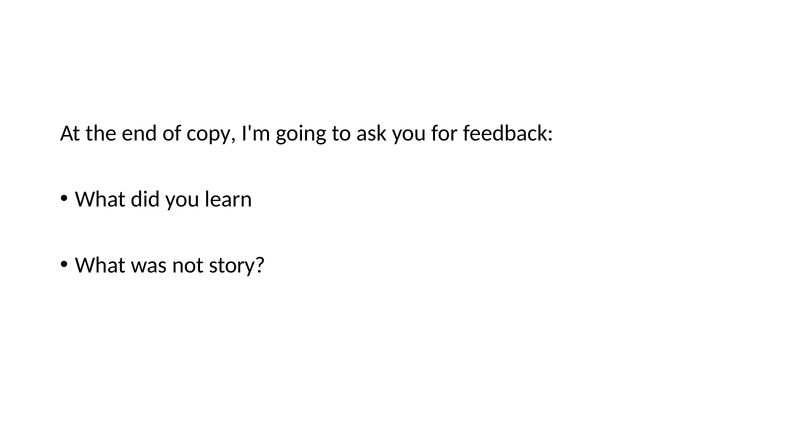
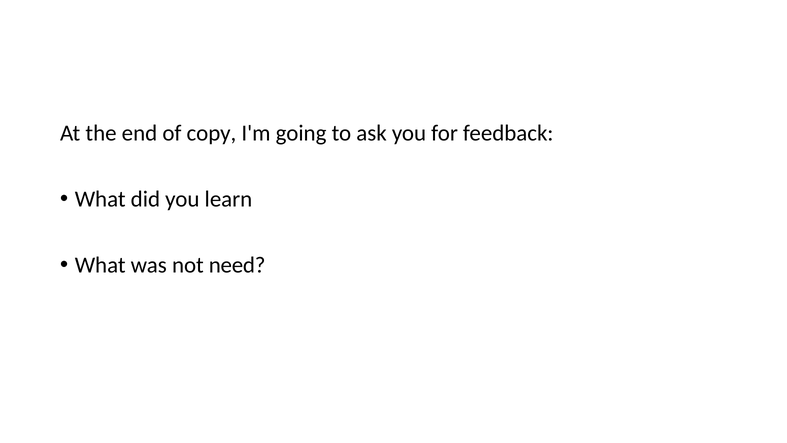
story: story -> need
